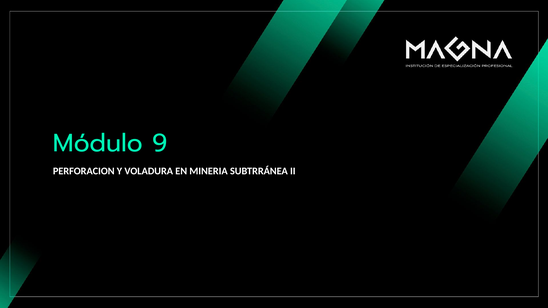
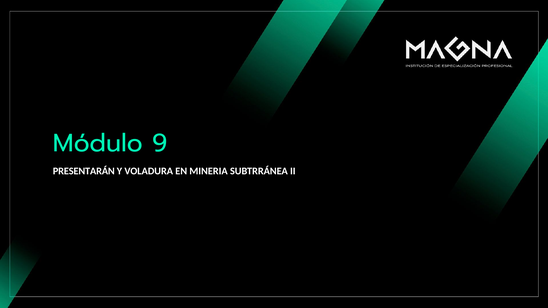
PERFORACION: PERFORACION -> PRESENTARÁN
